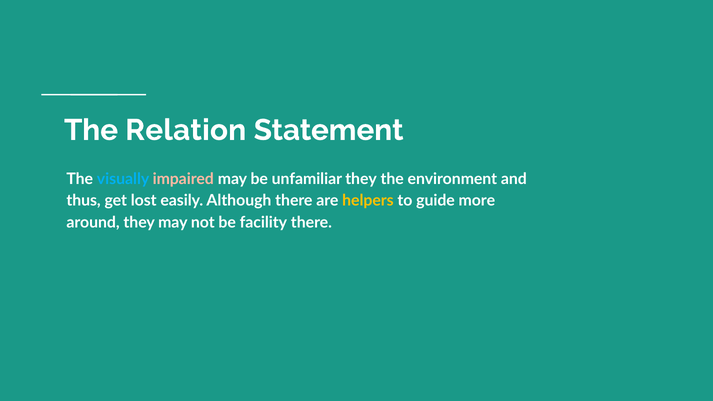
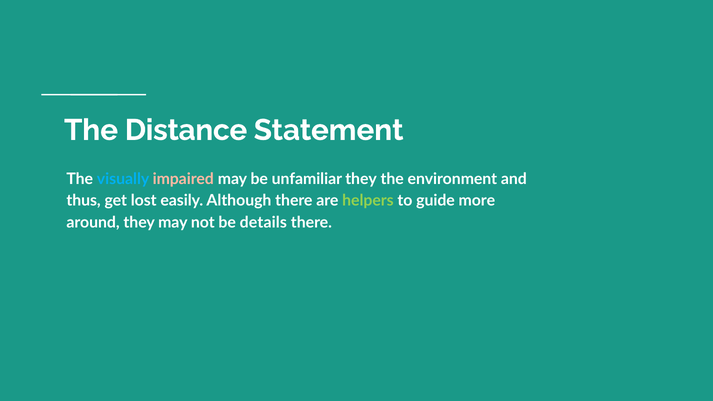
Relation: Relation -> Distance
helpers colour: yellow -> light green
facility: facility -> details
